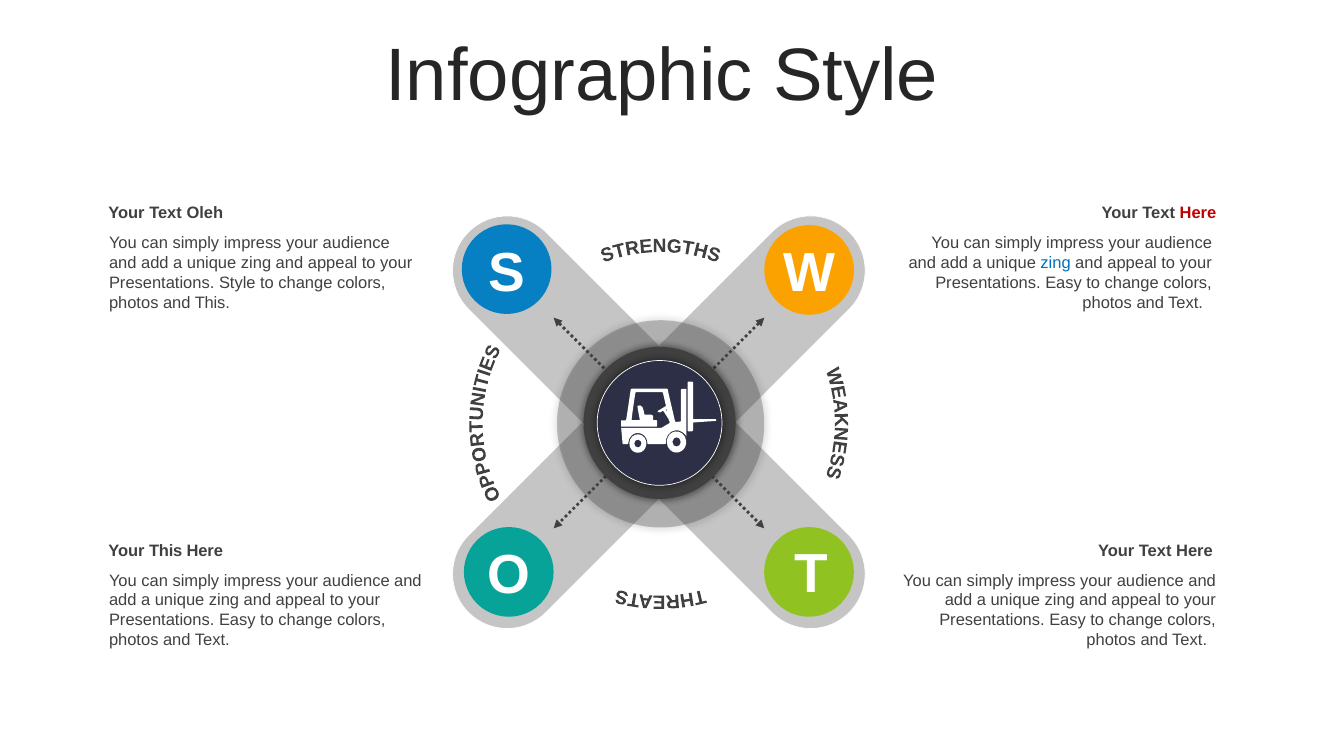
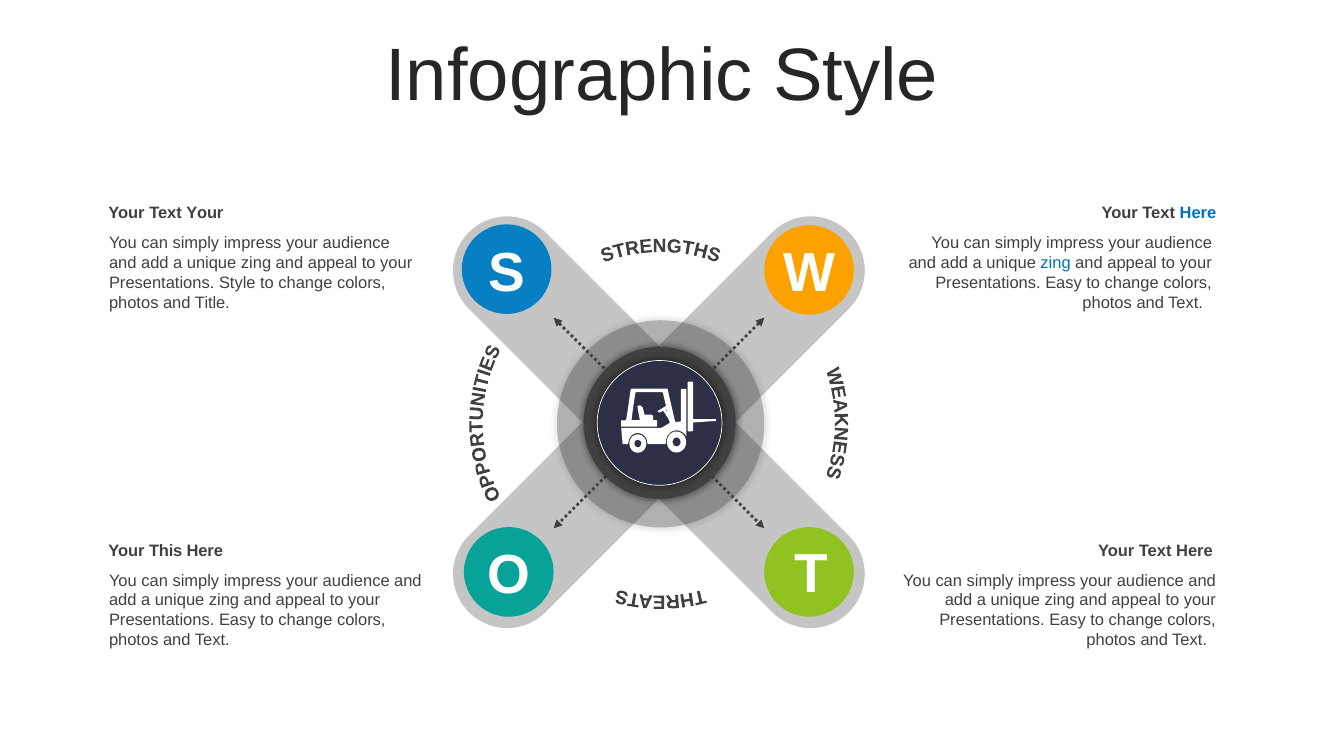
Your Text Oleh: Oleh -> Your
Here at (1198, 213) colour: red -> blue
and This: This -> Title
